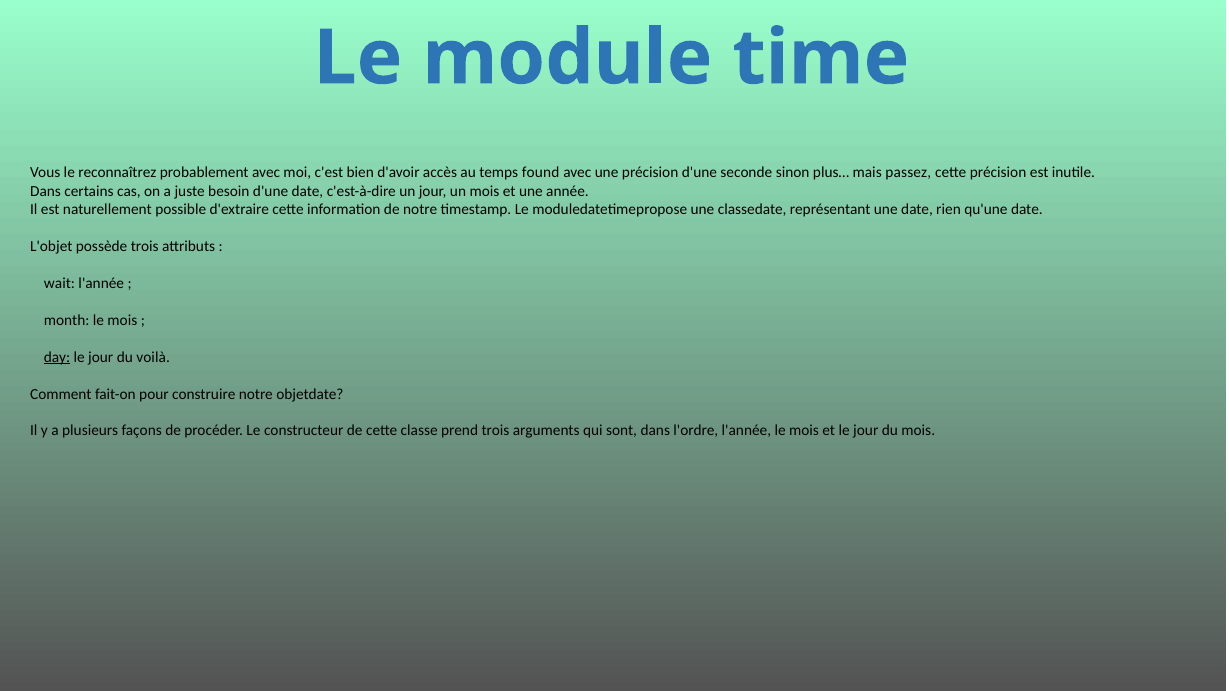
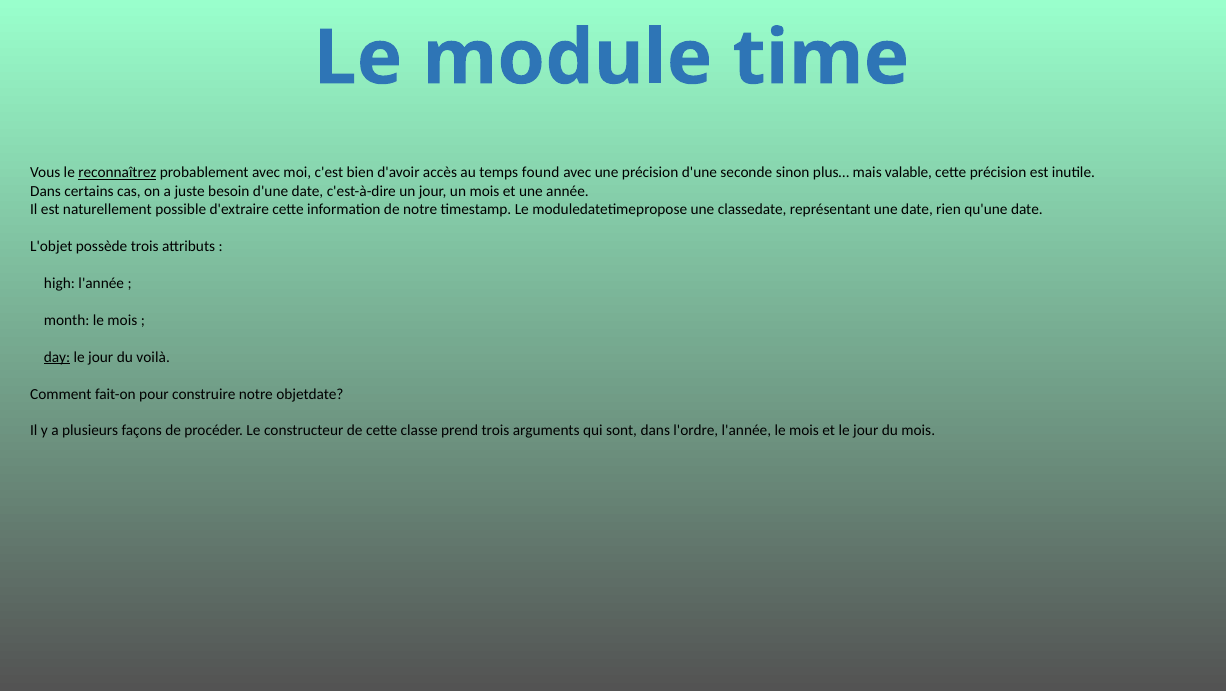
reconnaîtrez underline: none -> present
passez: passez -> valable
wait: wait -> high
